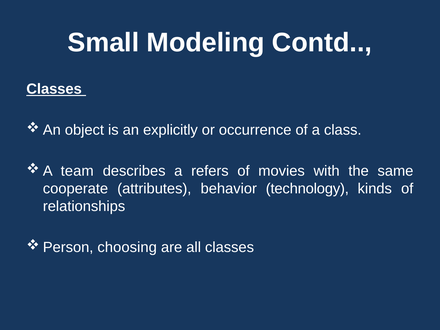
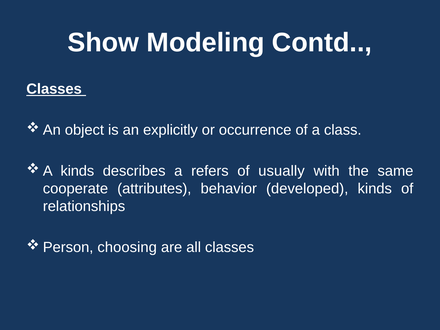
Small: Small -> Show
team at (77, 171): team -> kinds
movies: movies -> usually
technology: technology -> developed
